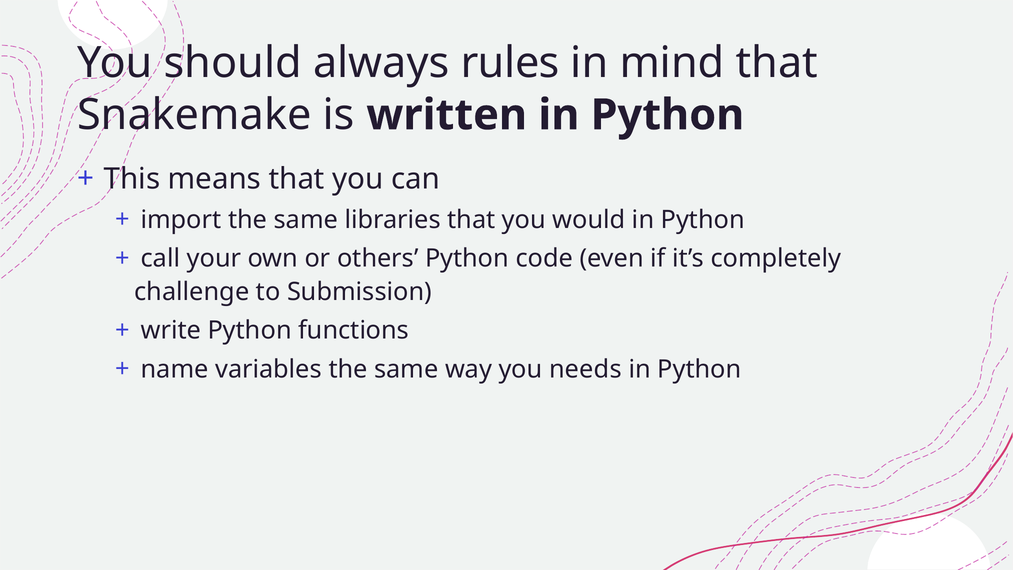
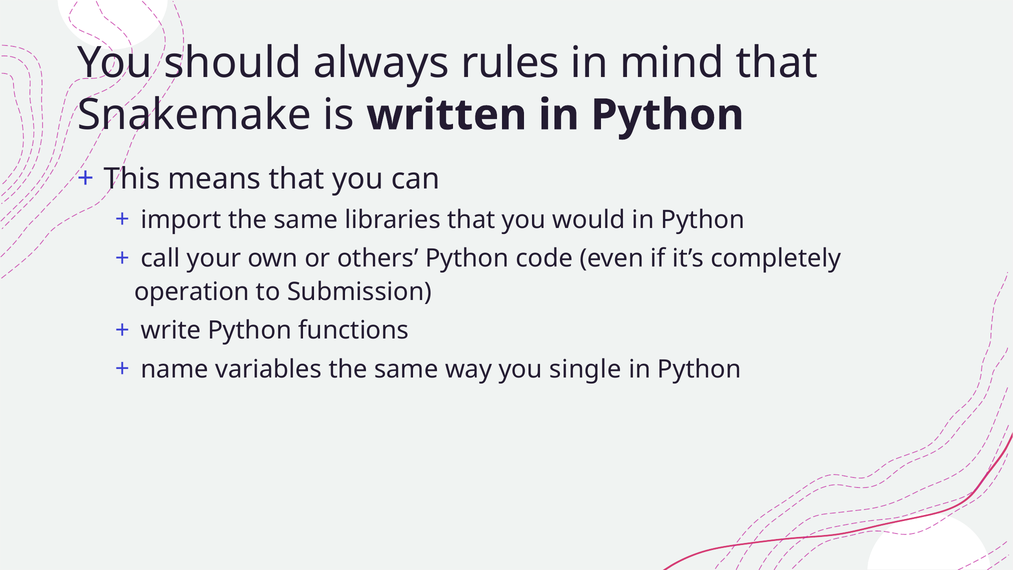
challenge: challenge -> operation
needs: needs -> single
